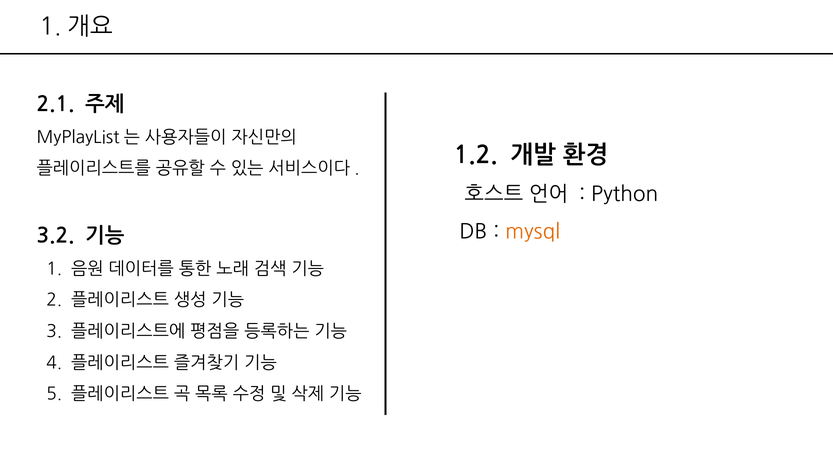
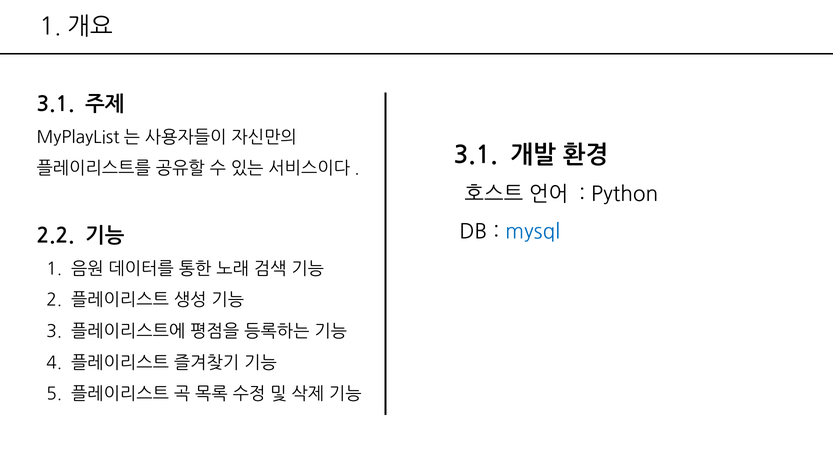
2.1 at (56, 104): 2.1 -> 3.1
1.2 at (476, 155): 1.2 -> 3.1
mysql colour: orange -> blue
3.2: 3.2 -> 2.2
